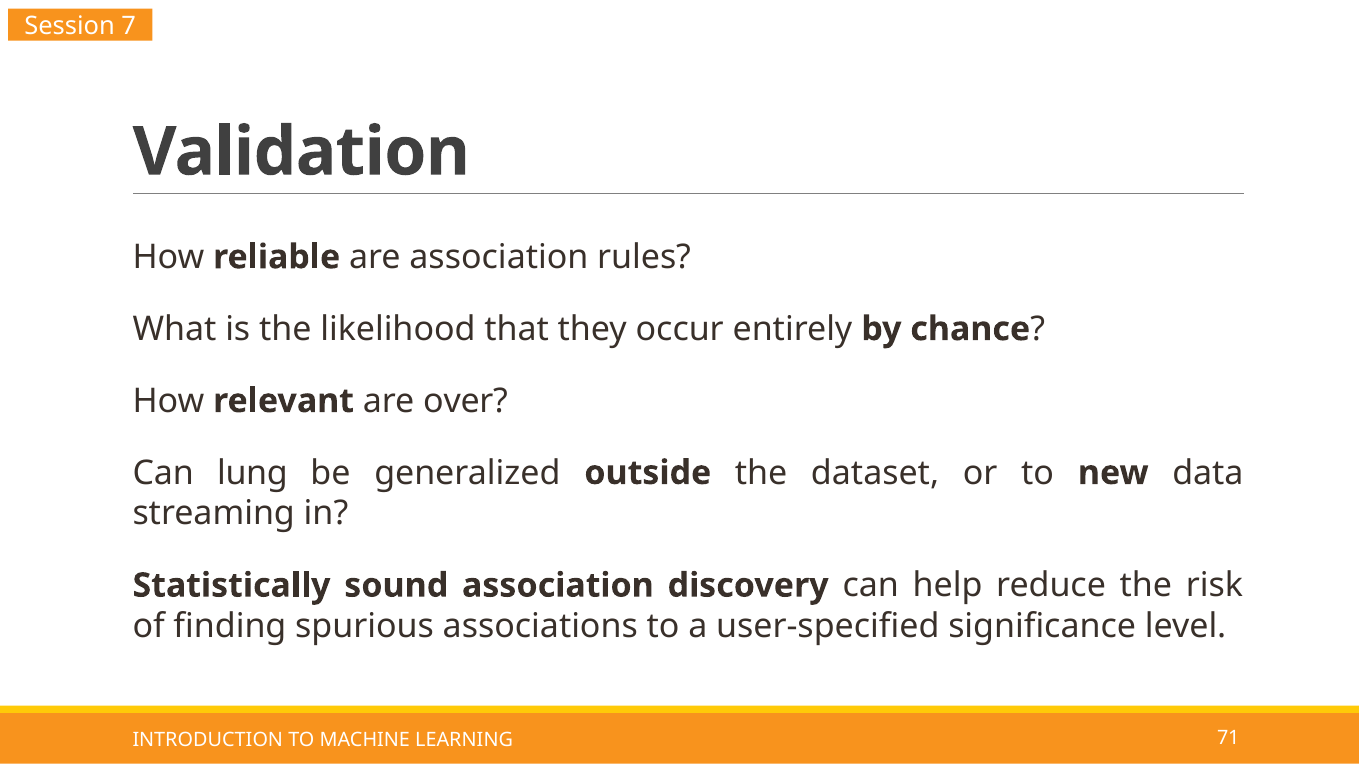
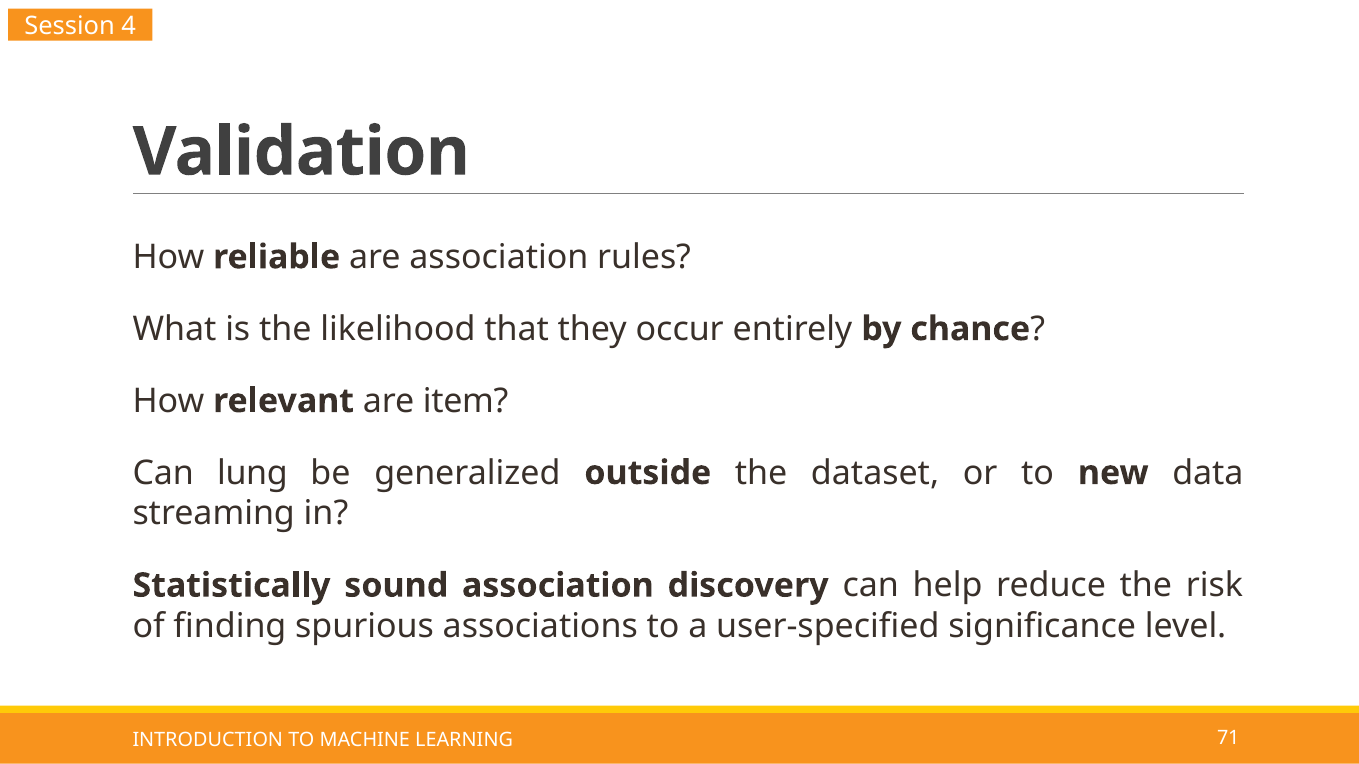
7: 7 -> 4
over: over -> item
